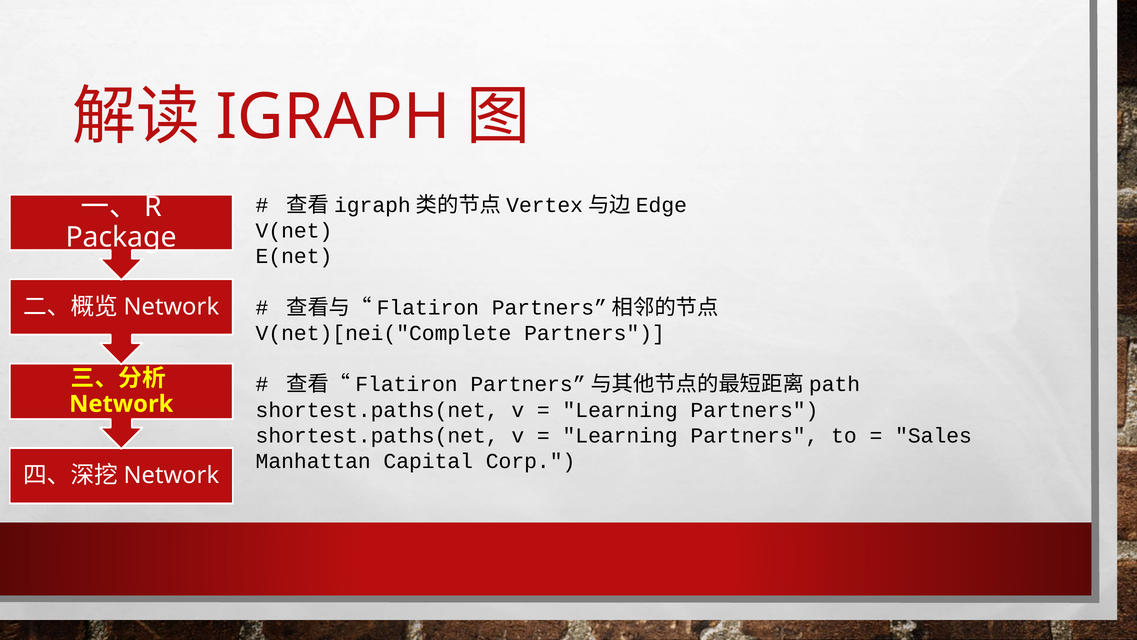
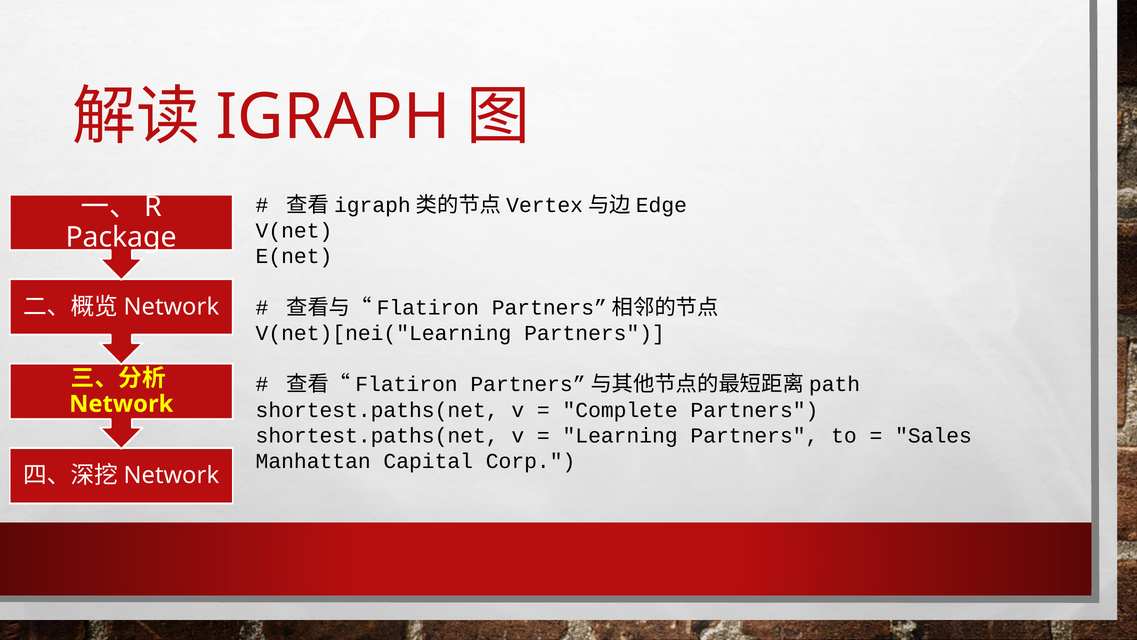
V(net)[nei("Complete: V(net)[nei("Complete -> V(net)[nei("Learning
Learning at (620, 410): Learning -> Complete
